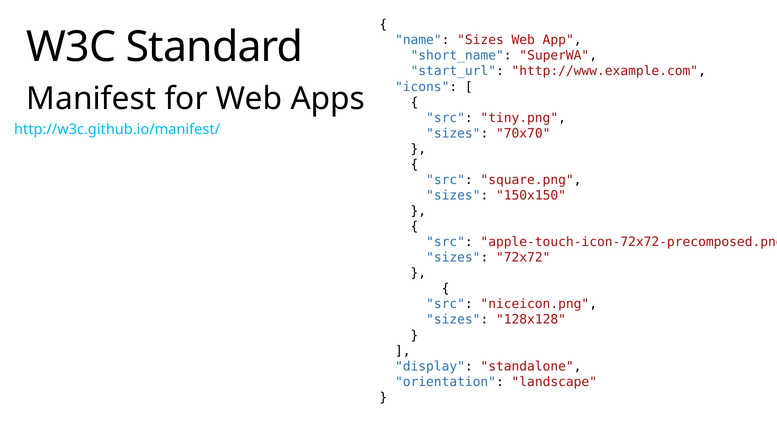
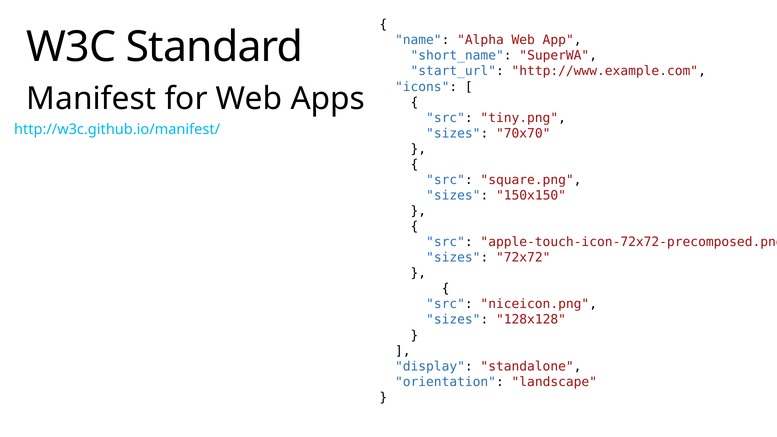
name Sizes: Sizes -> Alpha
